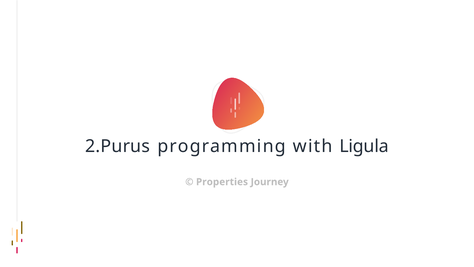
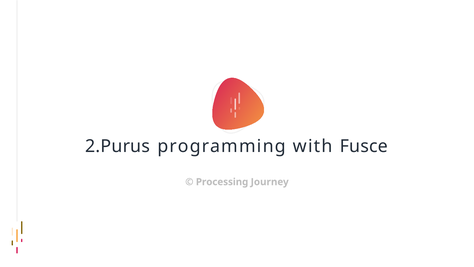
Ligula: Ligula -> Fusce
Properties: Properties -> Processing
